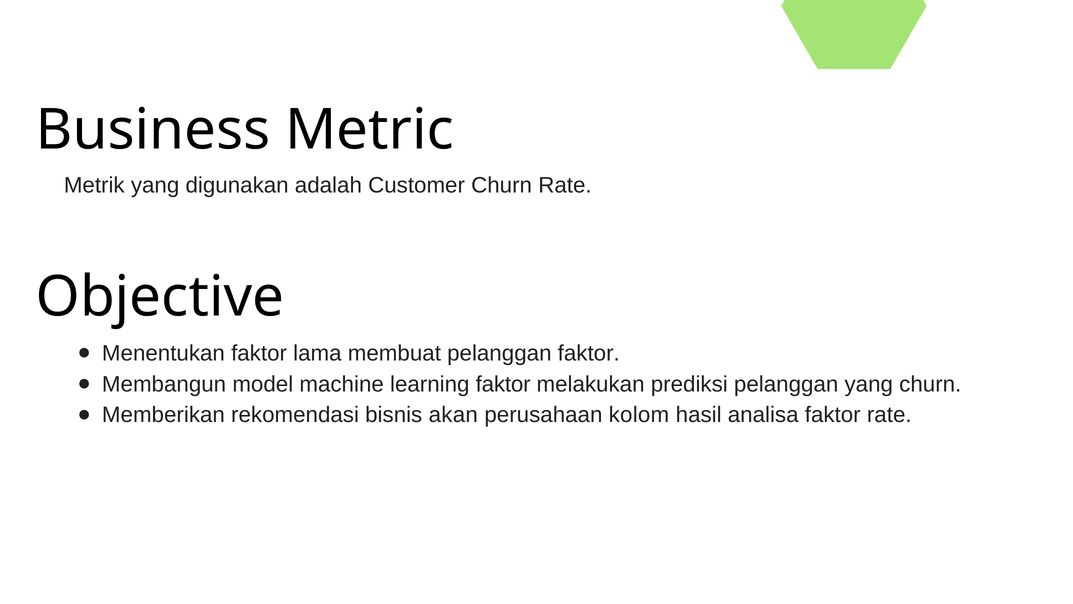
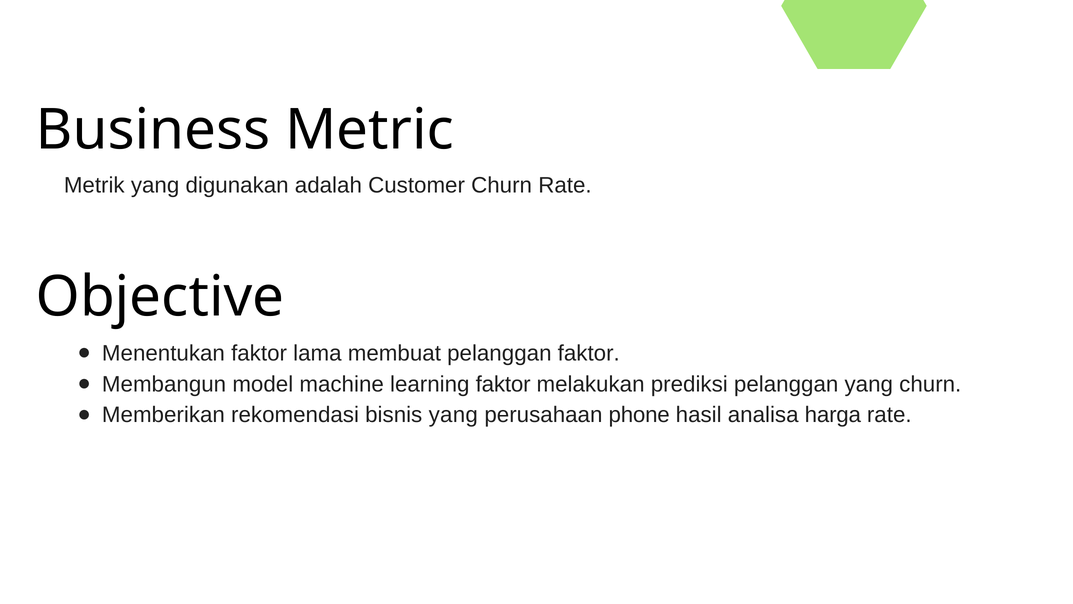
bisnis akan: akan -> yang
kolom: kolom -> phone
analisa faktor: faktor -> harga
